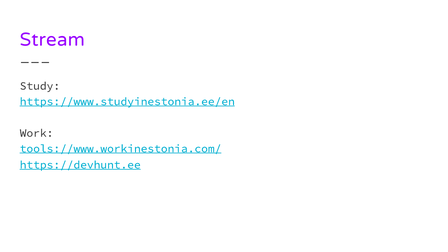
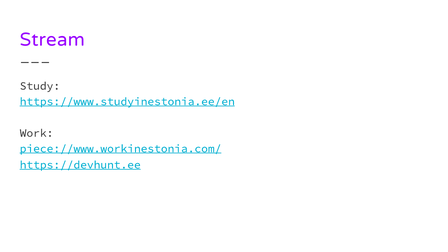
tools://www.workinestonia.com/: tools://www.workinestonia.com/ -> piece://www.workinestonia.com/
